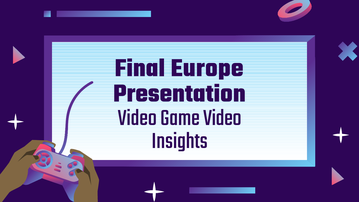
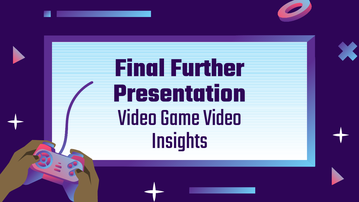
Europe: Europe -> Further
